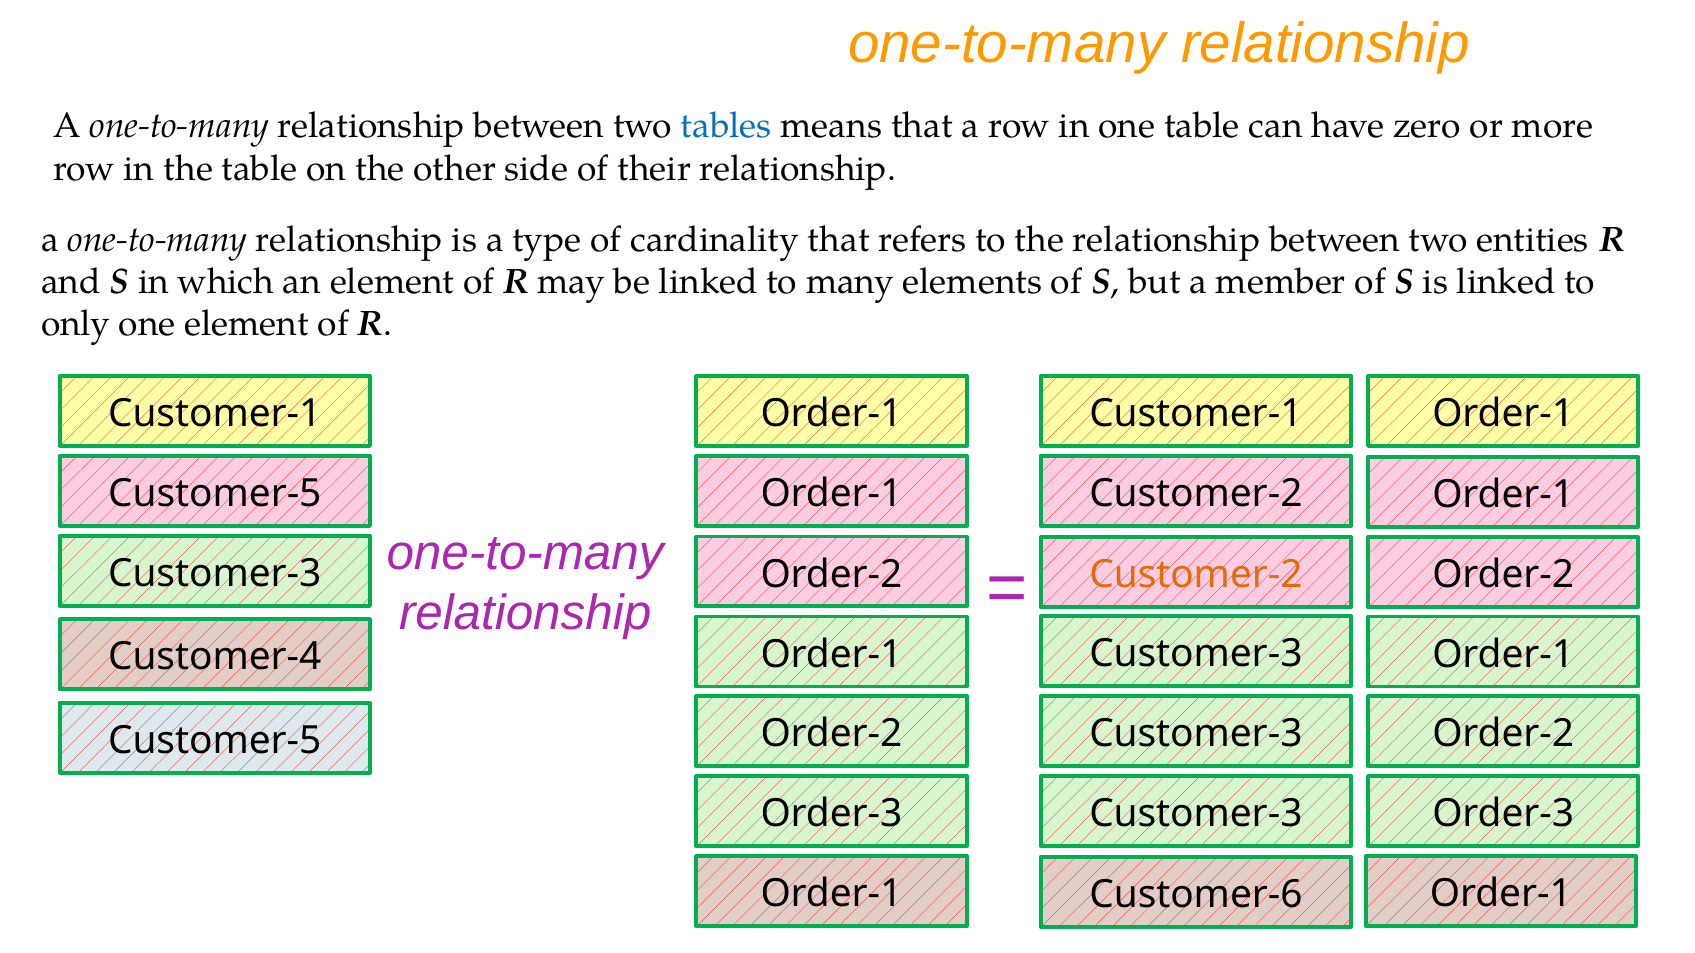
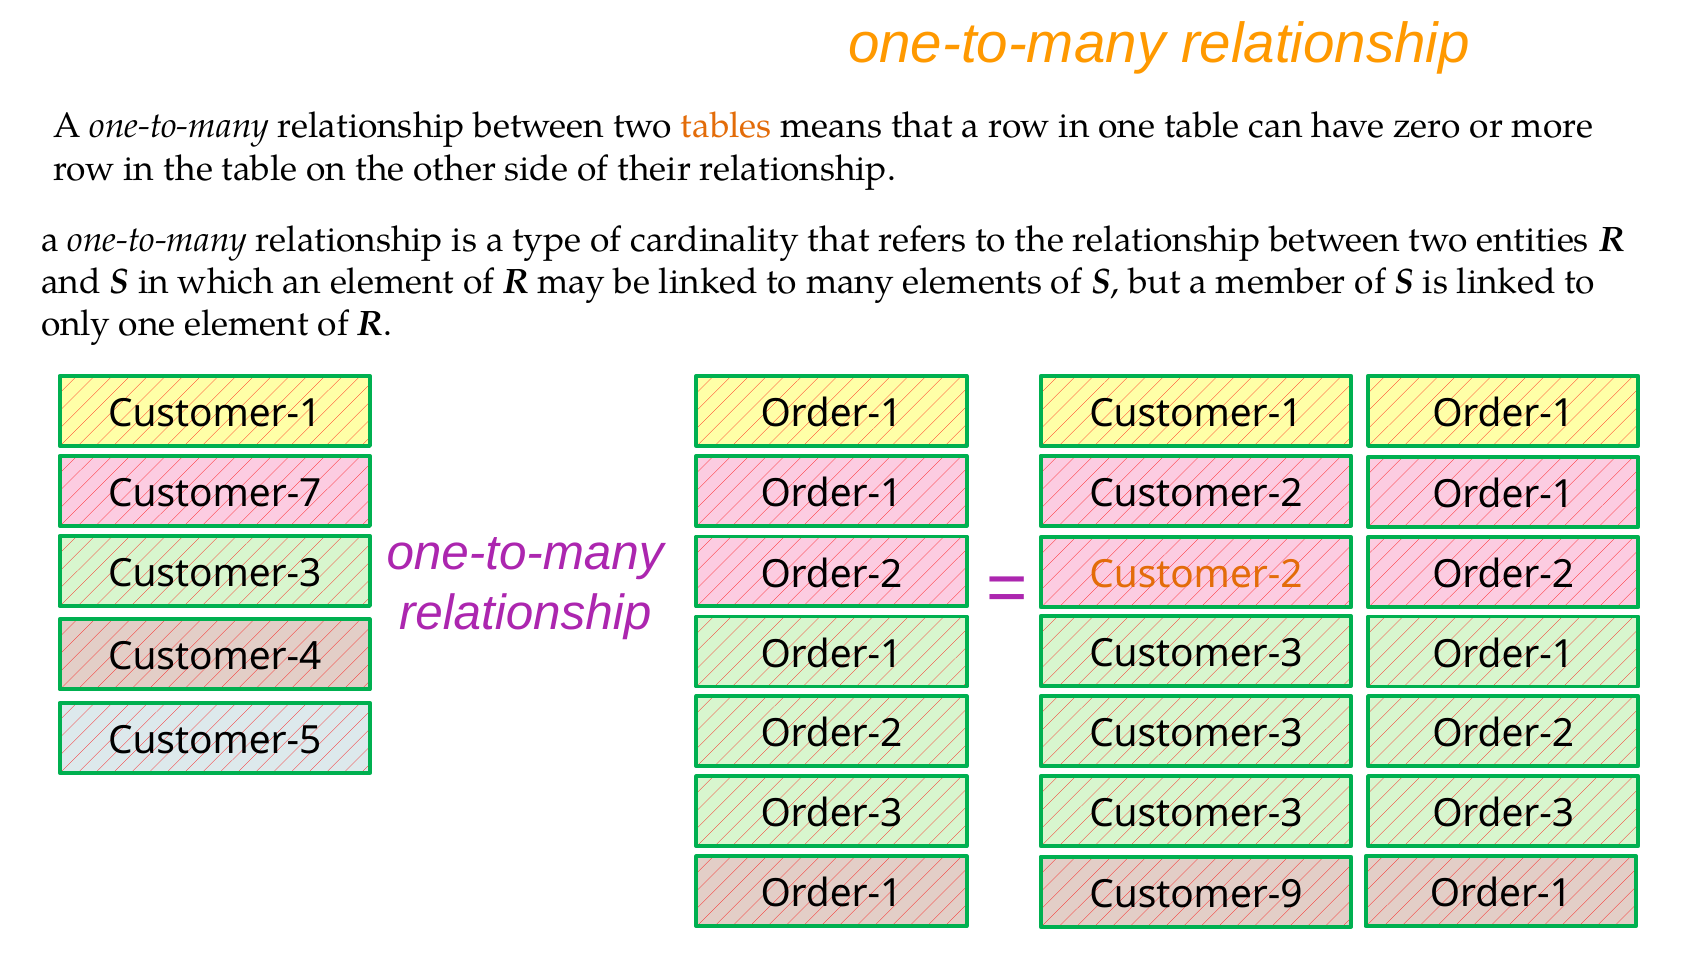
tables colour: blue -> orange
Customer-5 at (215, 494): Customer-5 -> Customer-7
Customer-6: Customer-6 -> Customer-9
